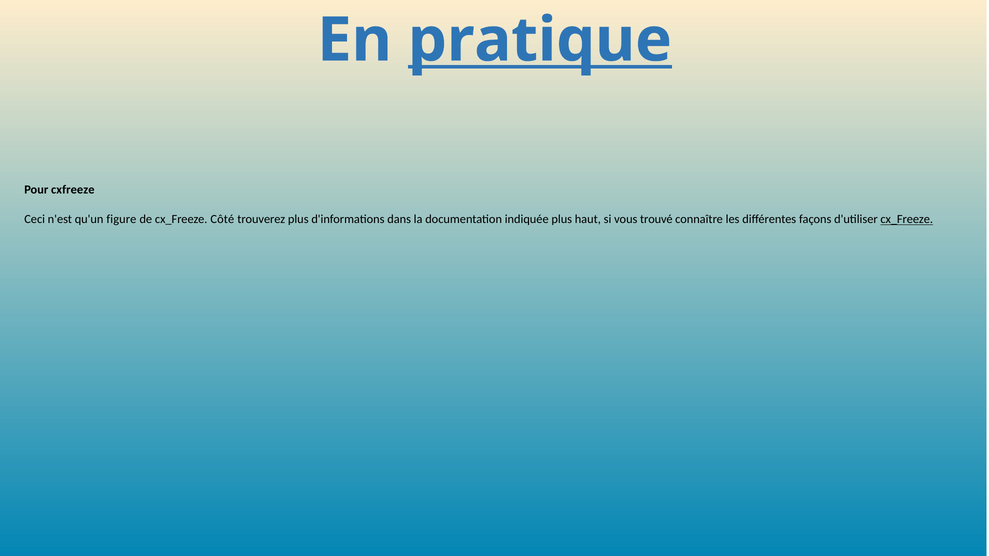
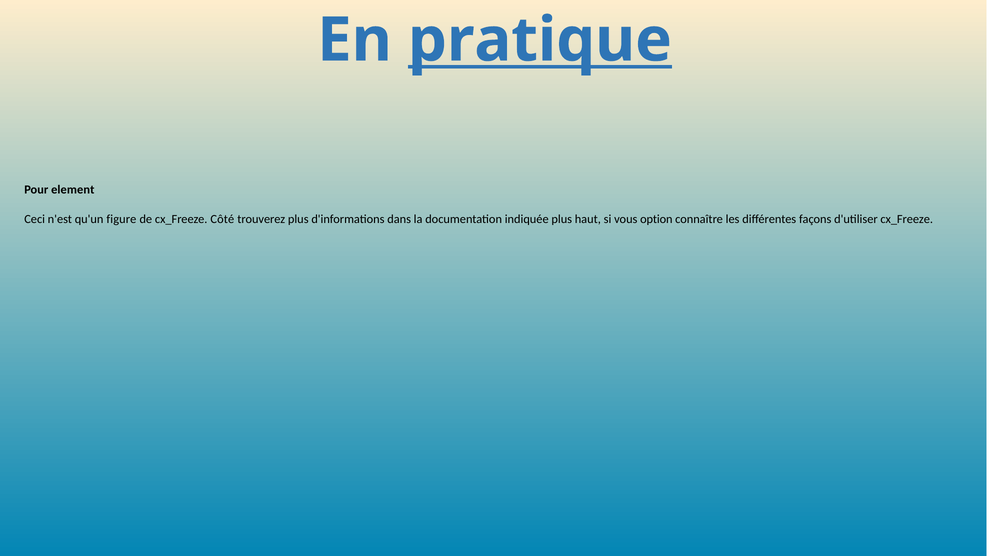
cxfreeze: cxfreeze -> element
trouvé: trouvé -> option
cx_Freeze at (907, 219) underline: present -> none
